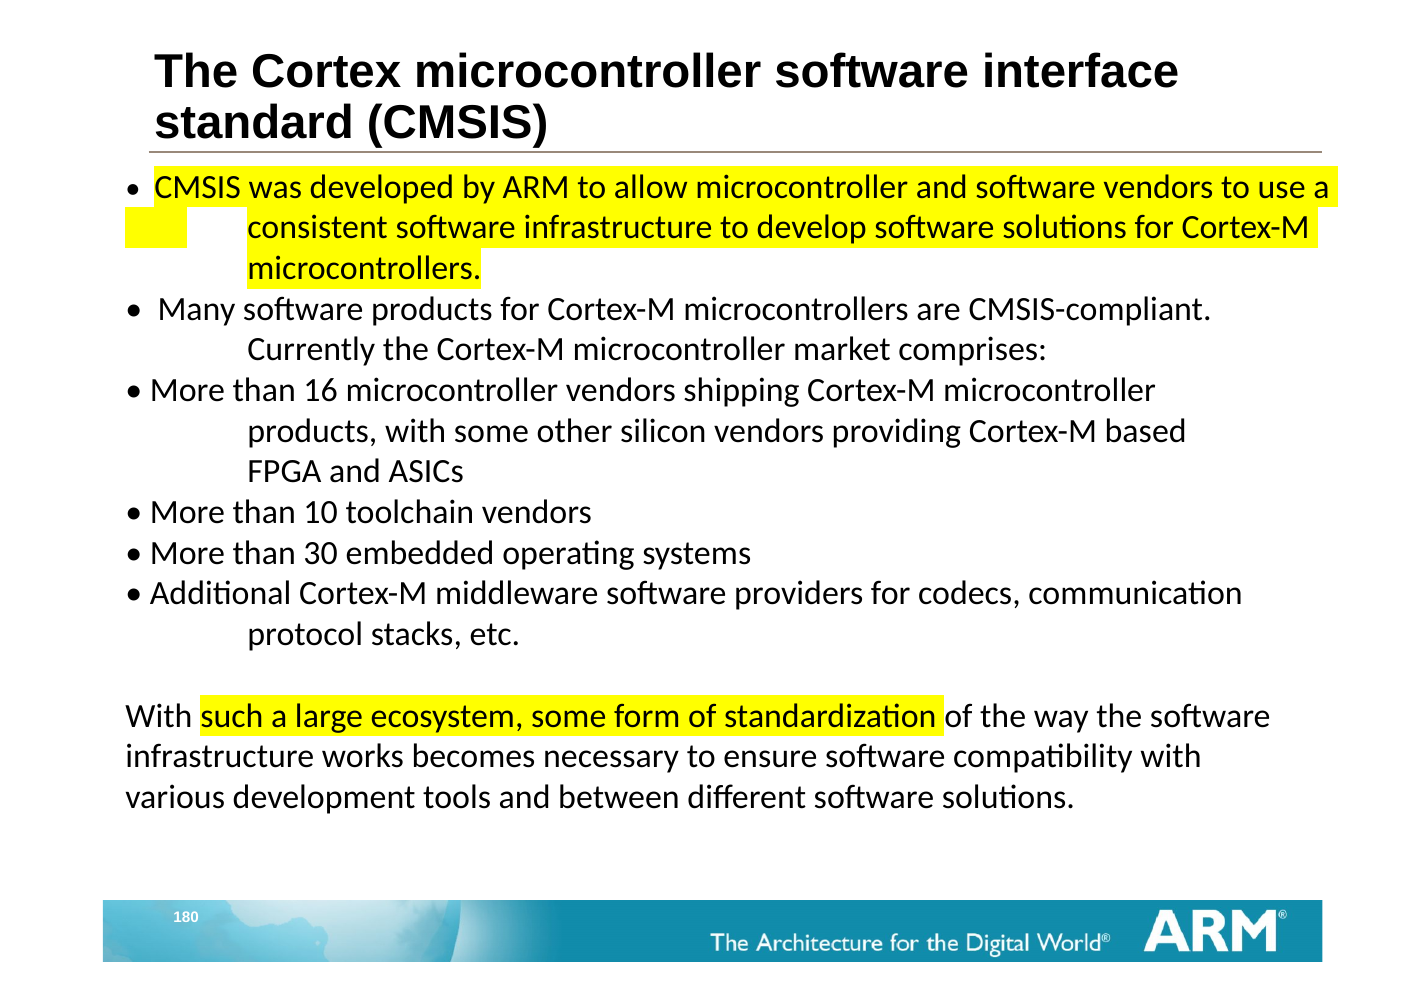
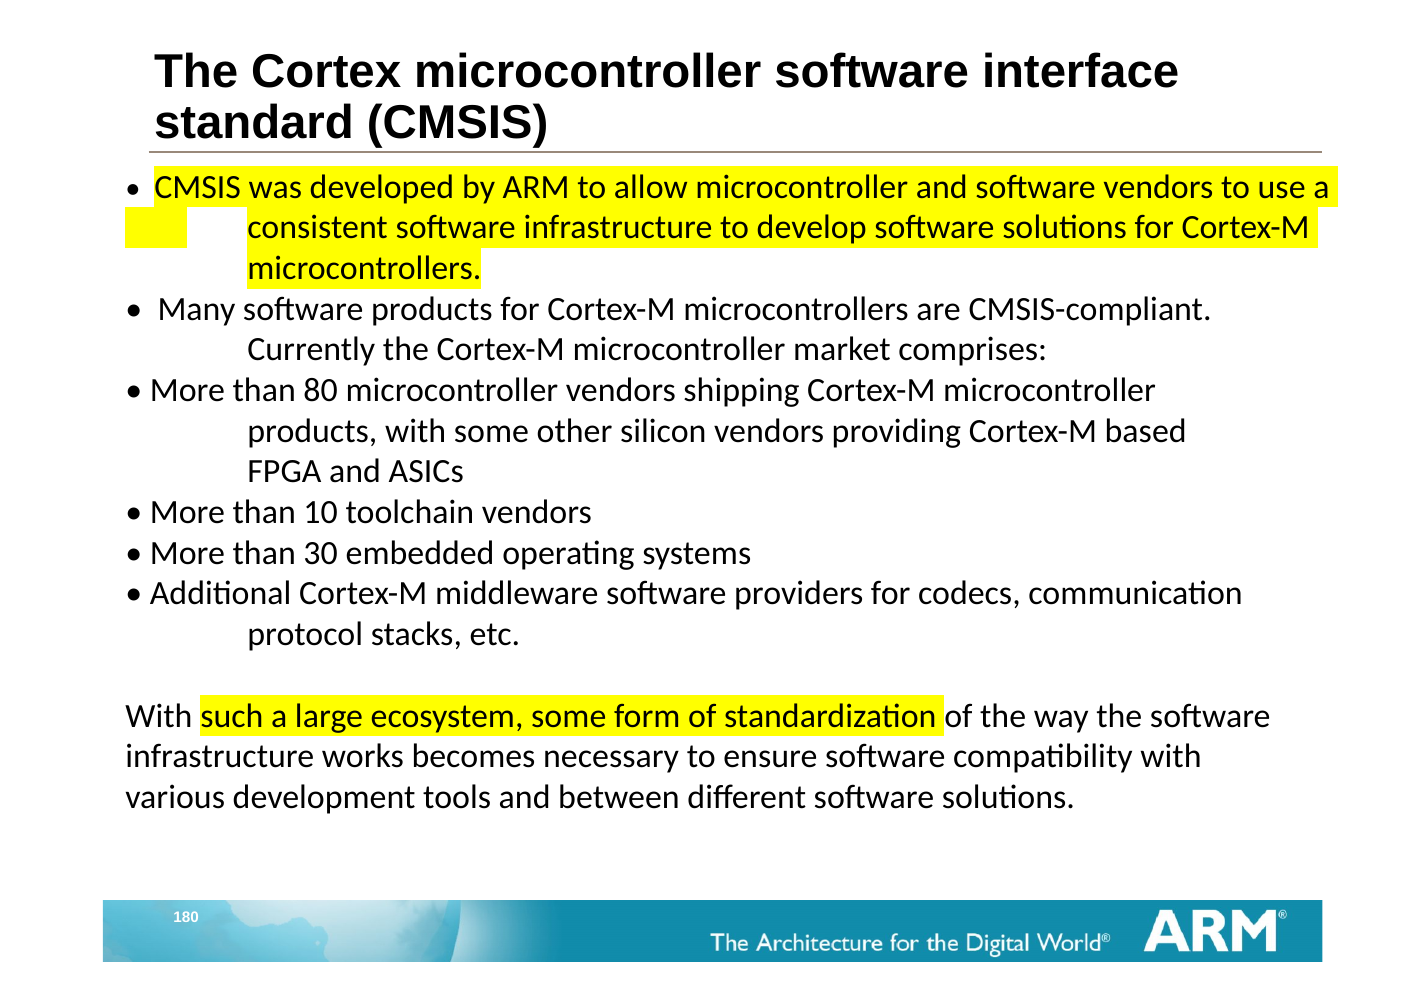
16: 16 -> 80
